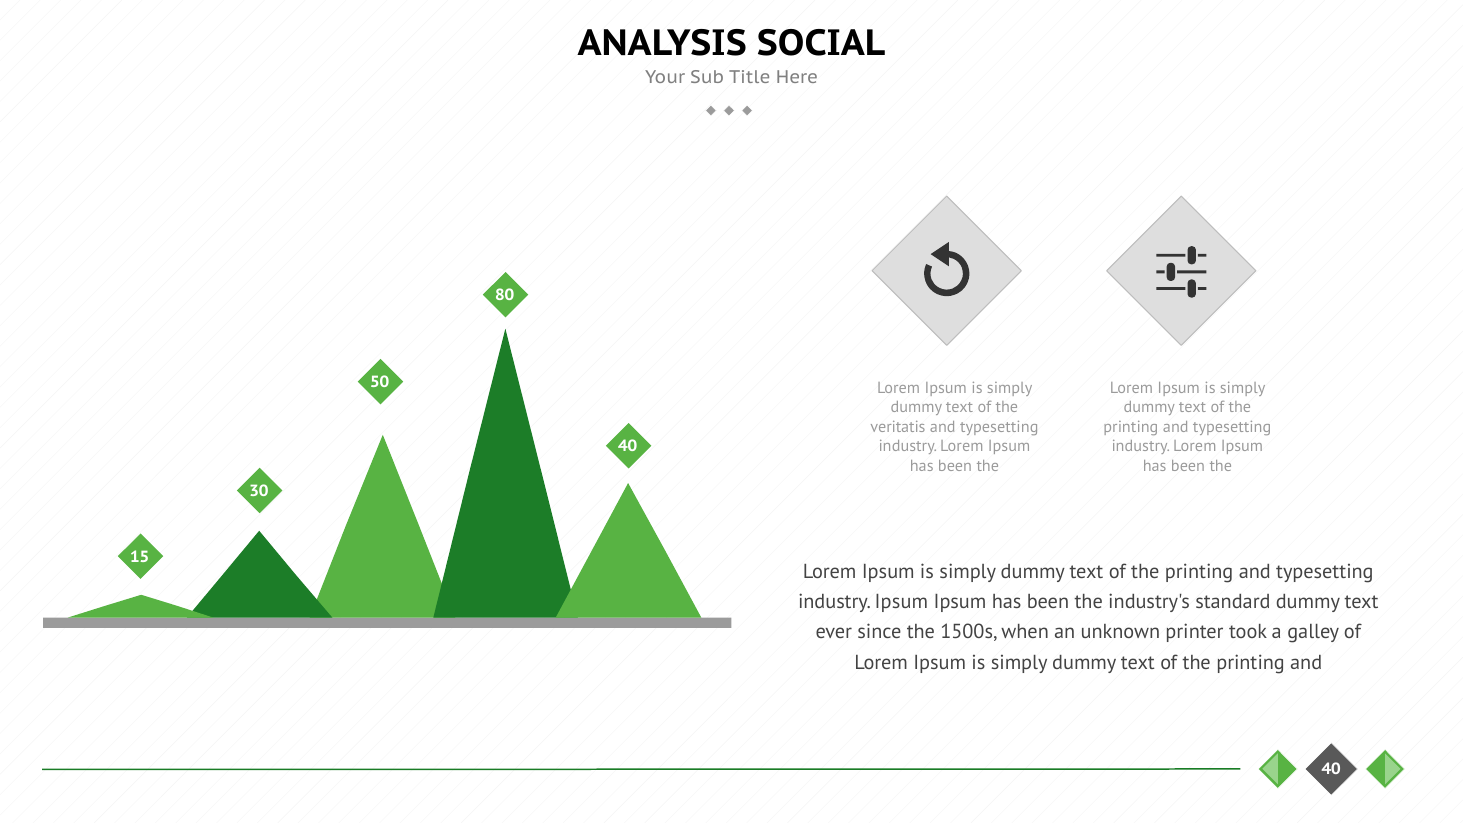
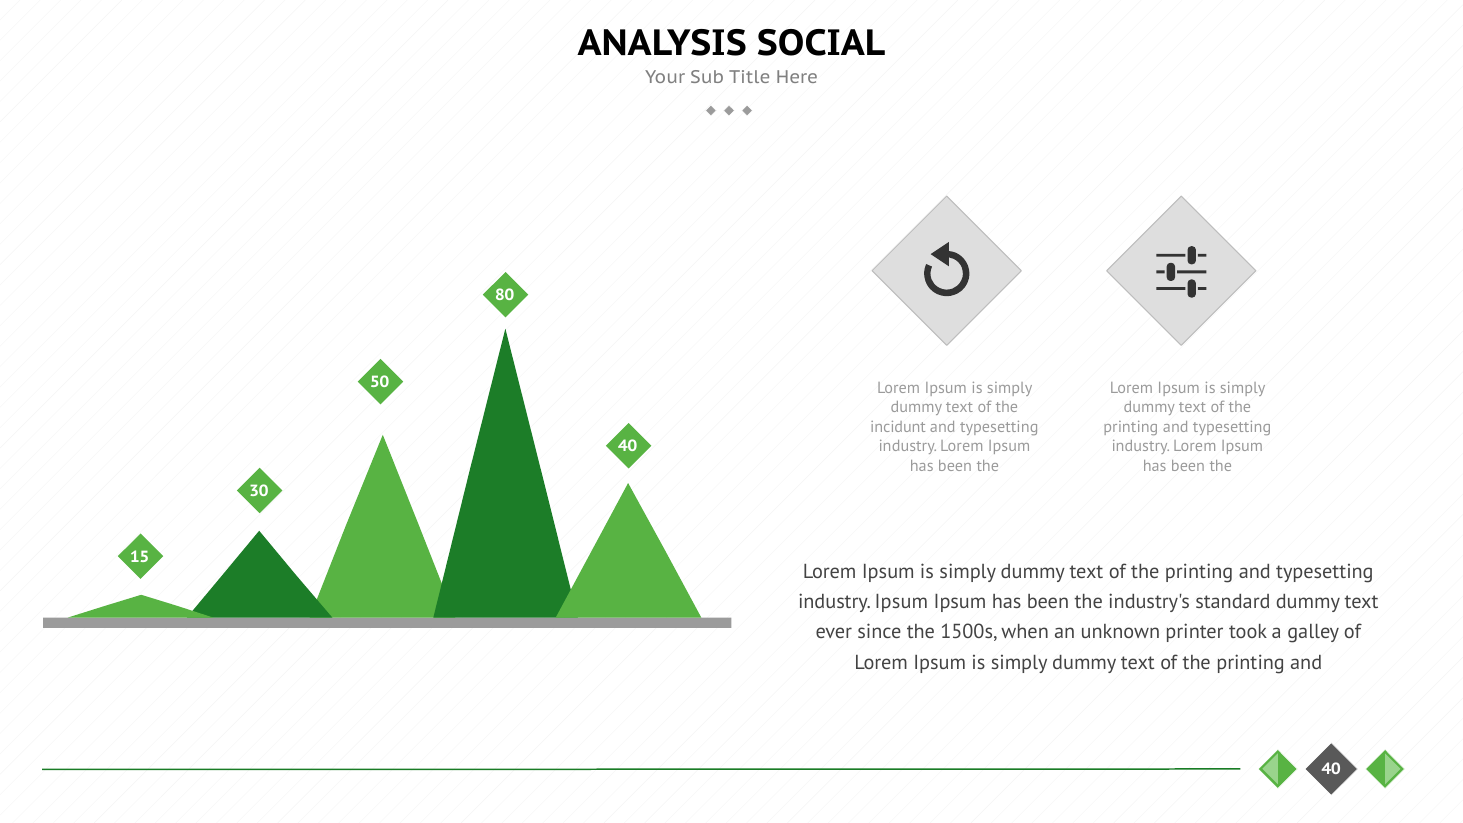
veritatis: veritatis -> incidunt
